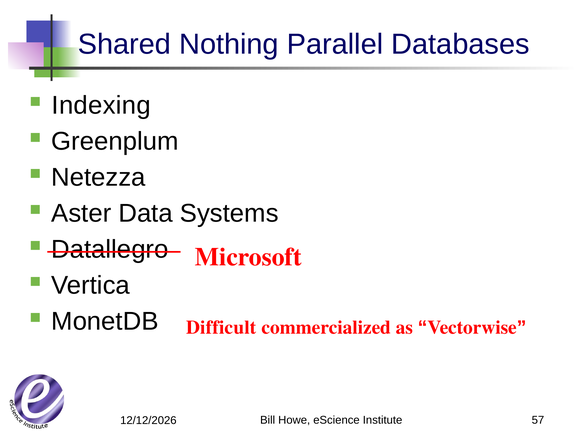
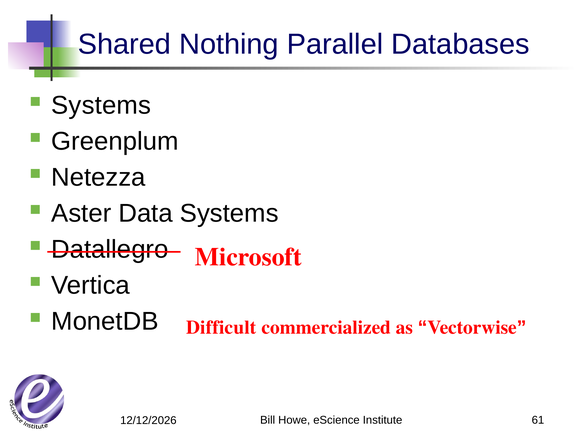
Indexing at (101, 105): Indexing -> Systems
57: 57 -> 61
